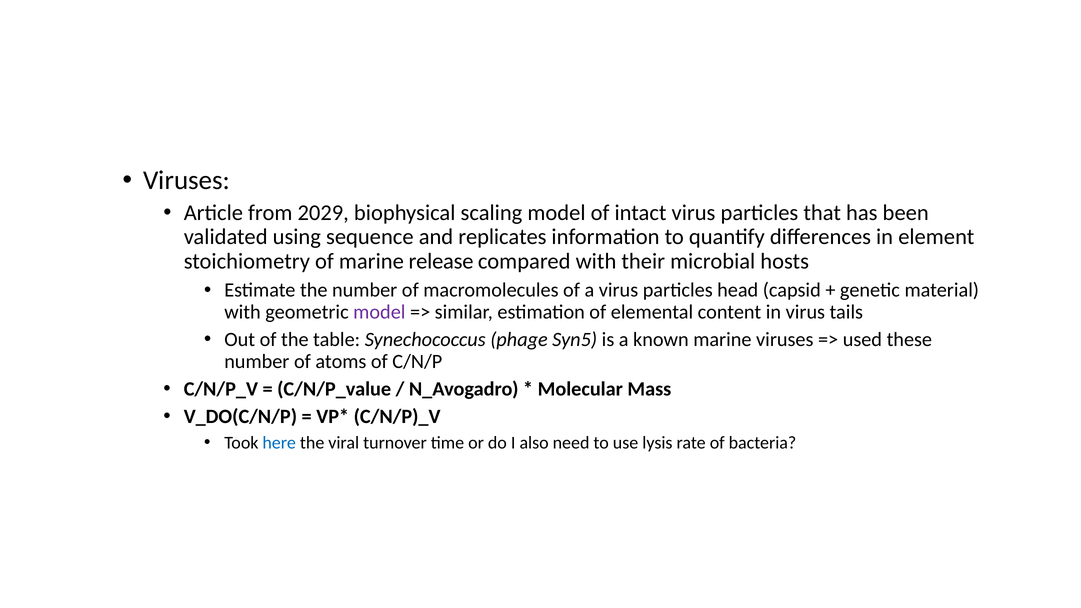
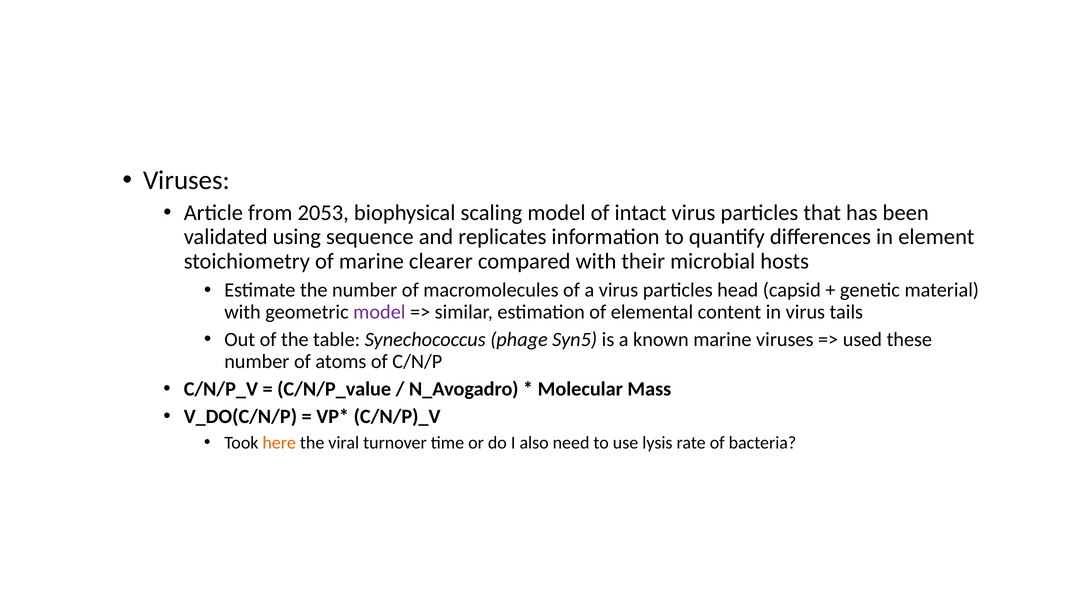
2029: 2029 -> 2053
release: release -> clearer
here colour: blue -> orange
